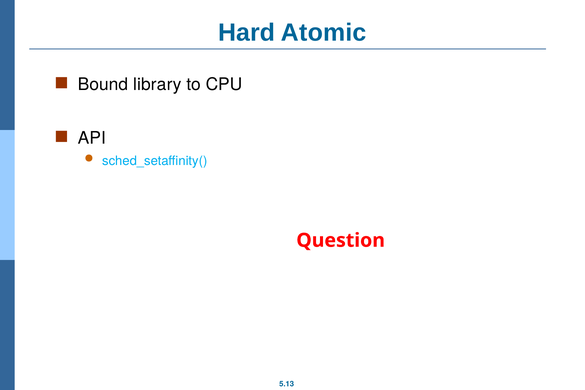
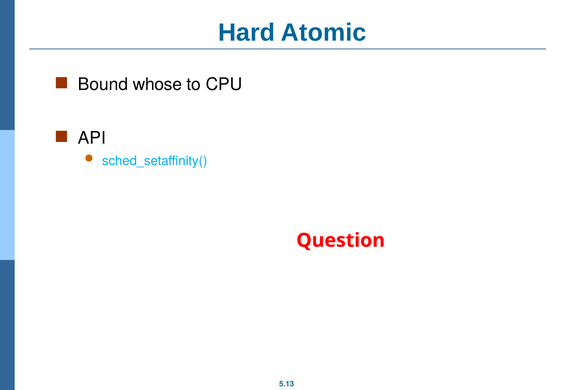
library: library -> whose
